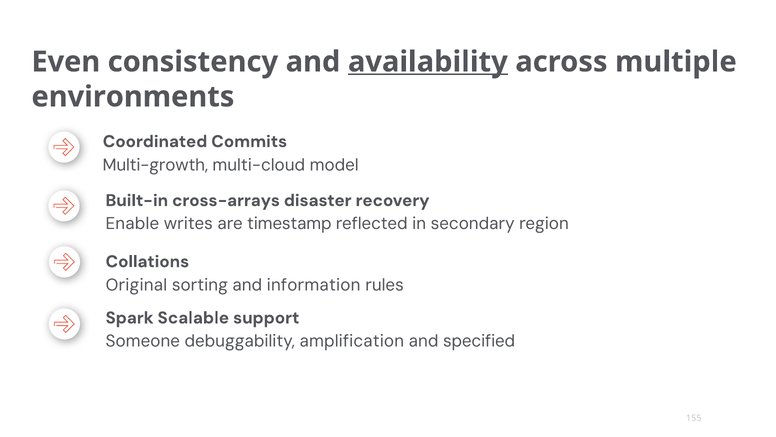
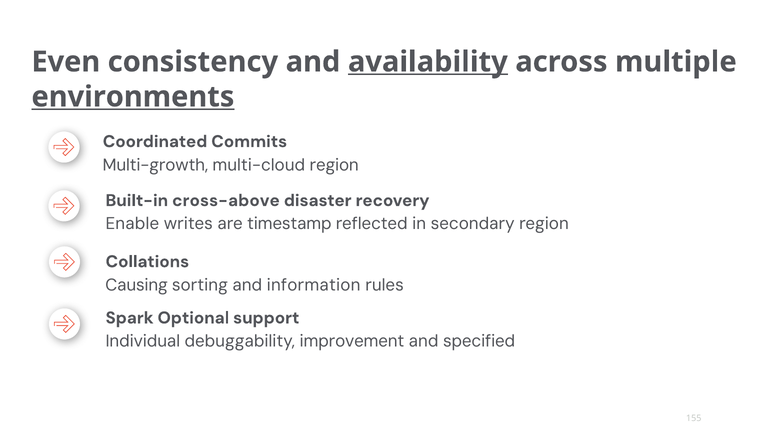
environments underline: none -> present
multi-cloud model: model -> region
cross-arrays: cross-arrays -> cross-above
Original: Original -> Causing
Scalable: Scalable -> Optional
Someone: Someone -> Individual
amplification: amplification -> improvement
